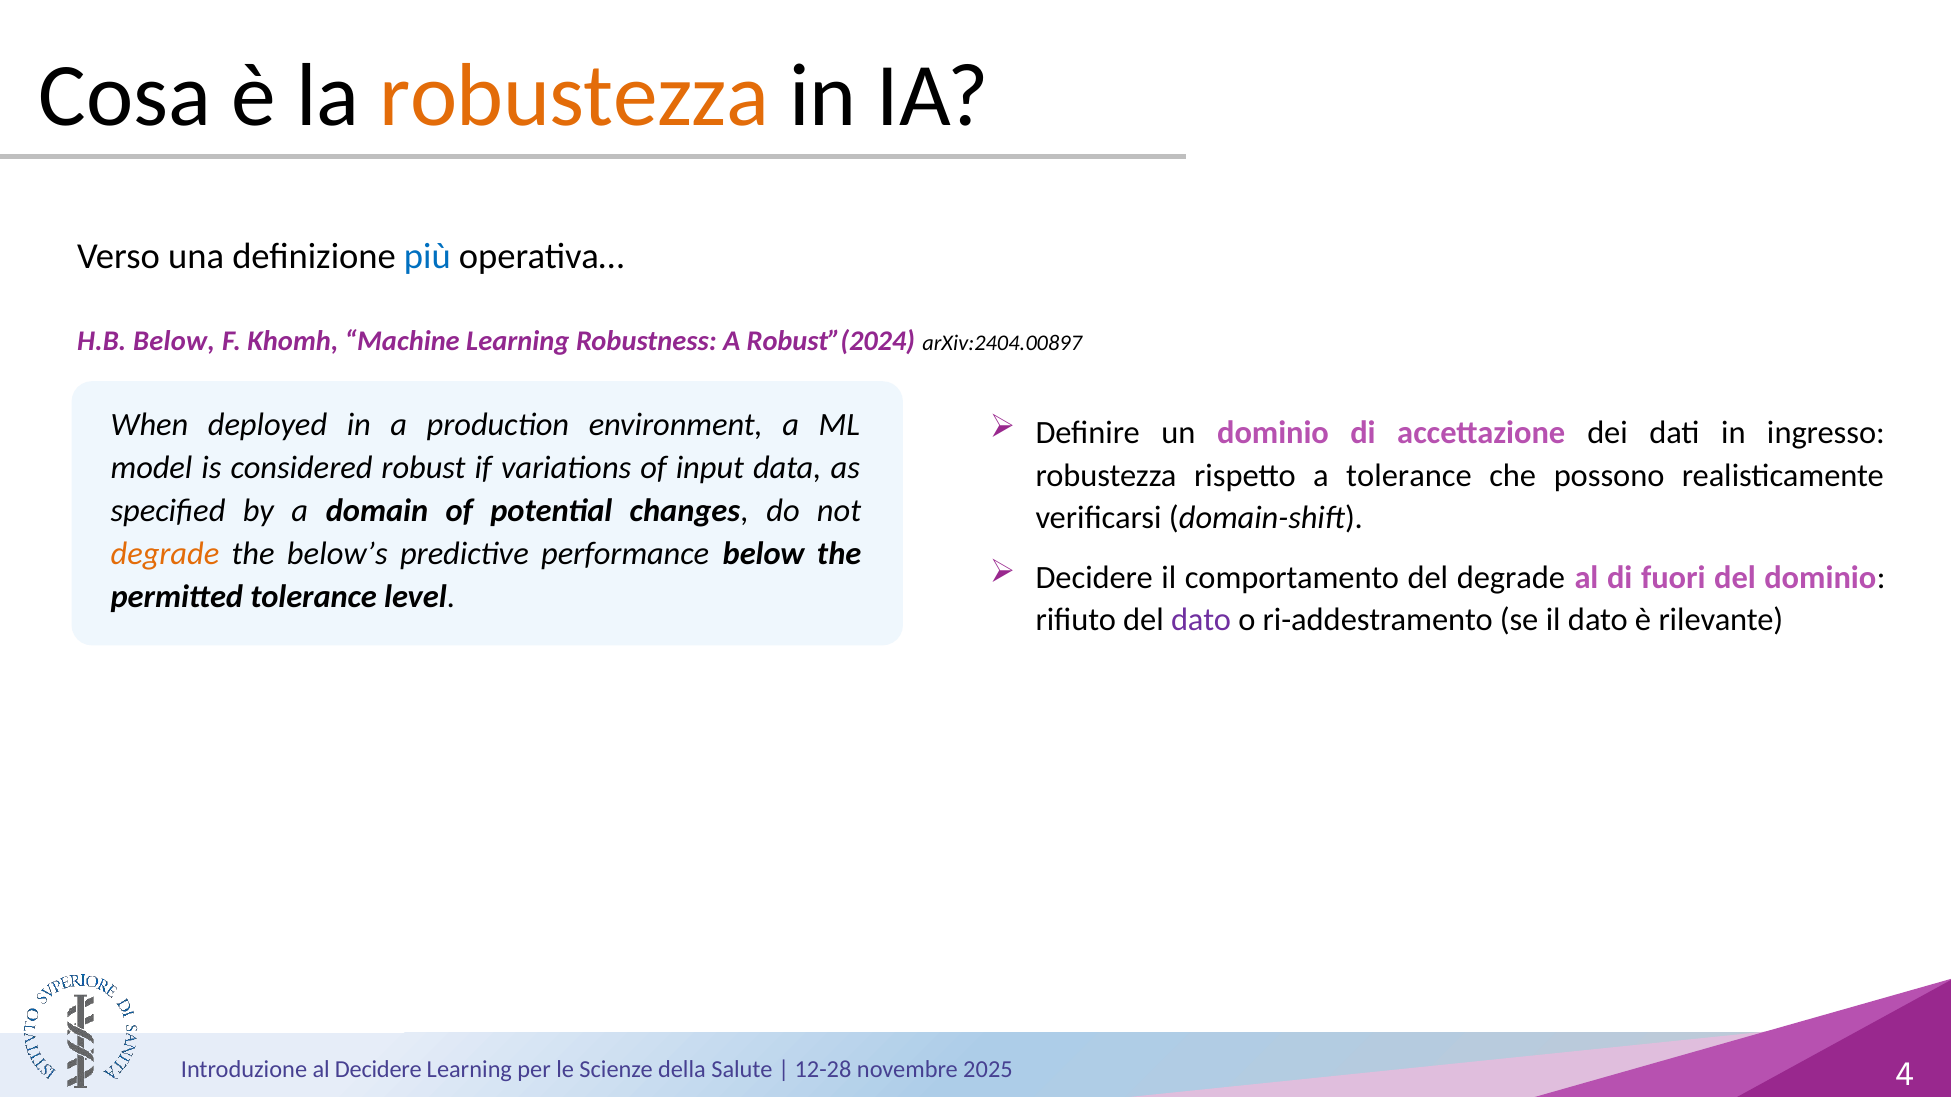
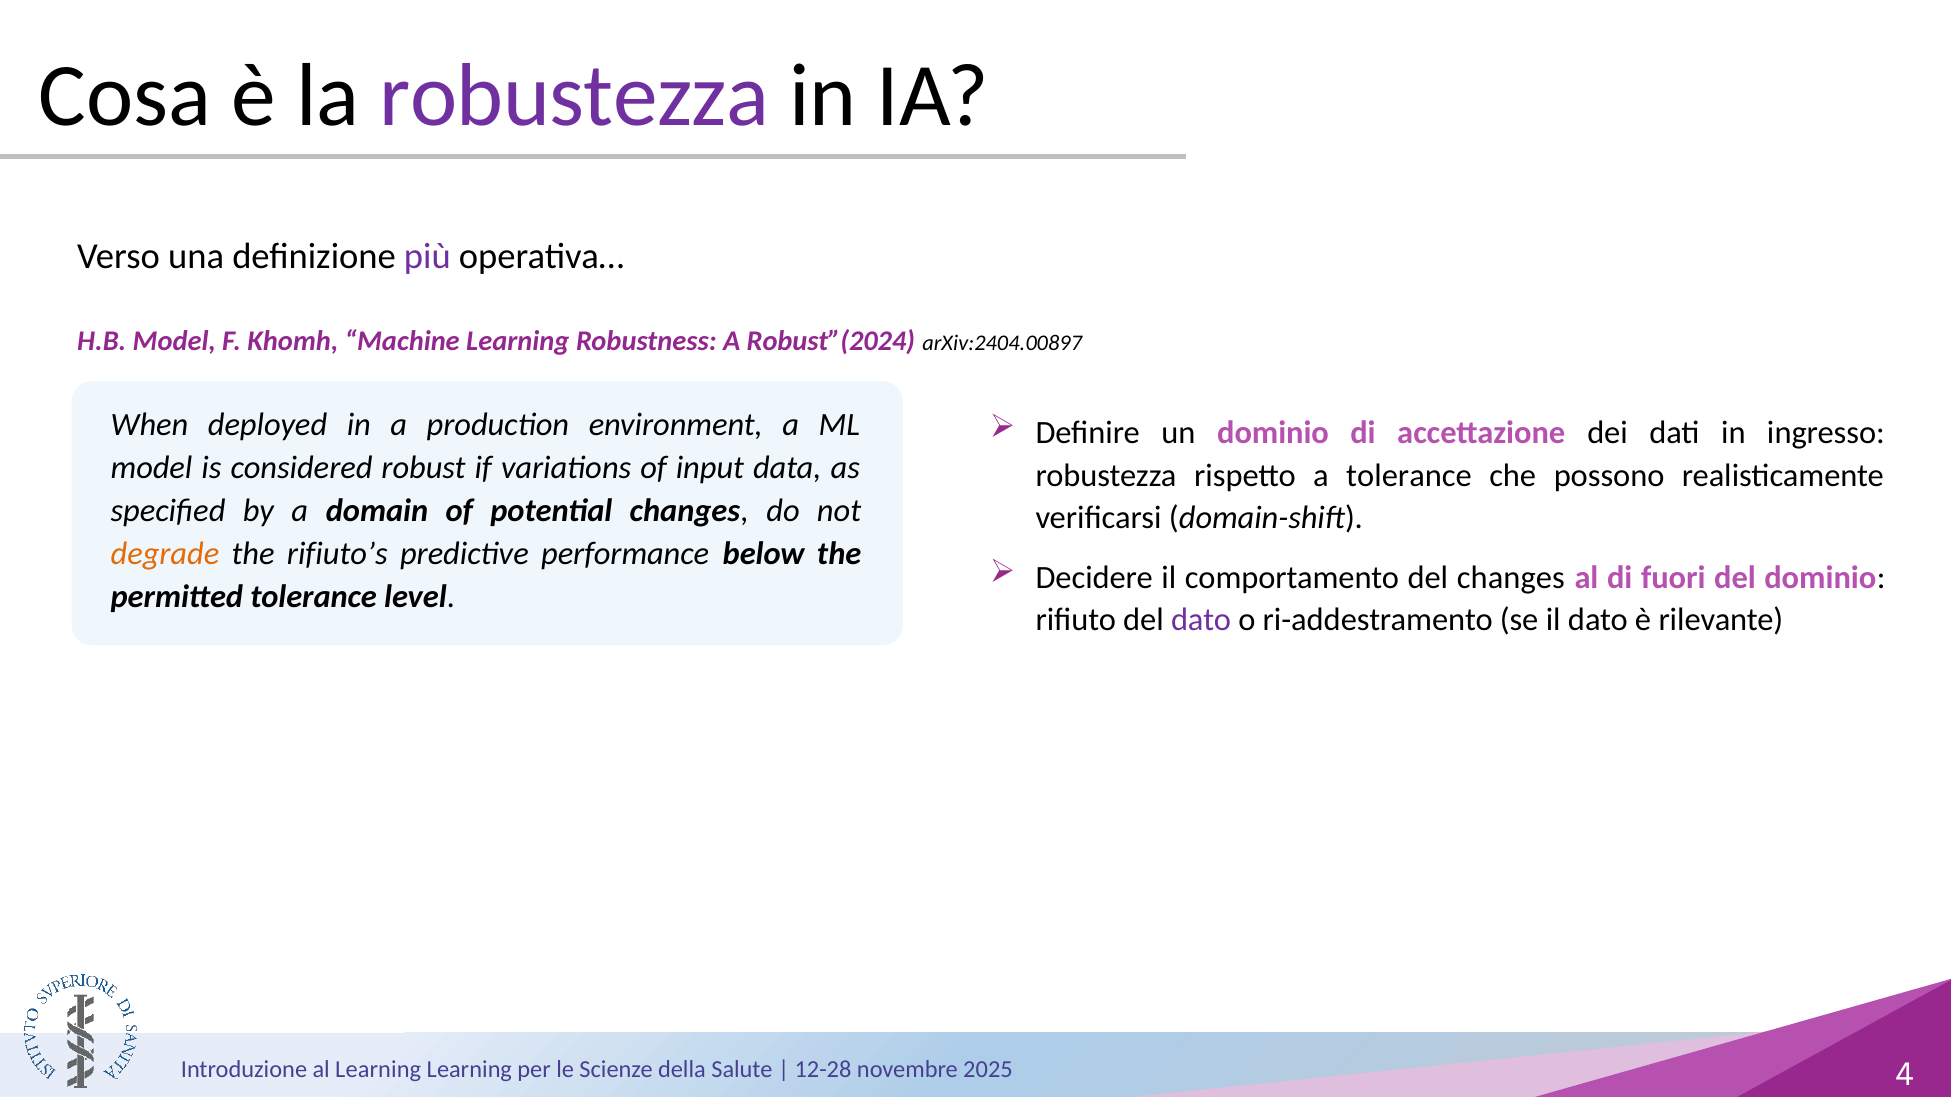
robustezza at (575, 96) colour: orange -> purple
più colour: blue -> purple
H.B Below: Below -> Model
below’s: below’s -> rifiuto’s
del degrade: degrade -> changes
al Decidere: Decidere -> Learning
